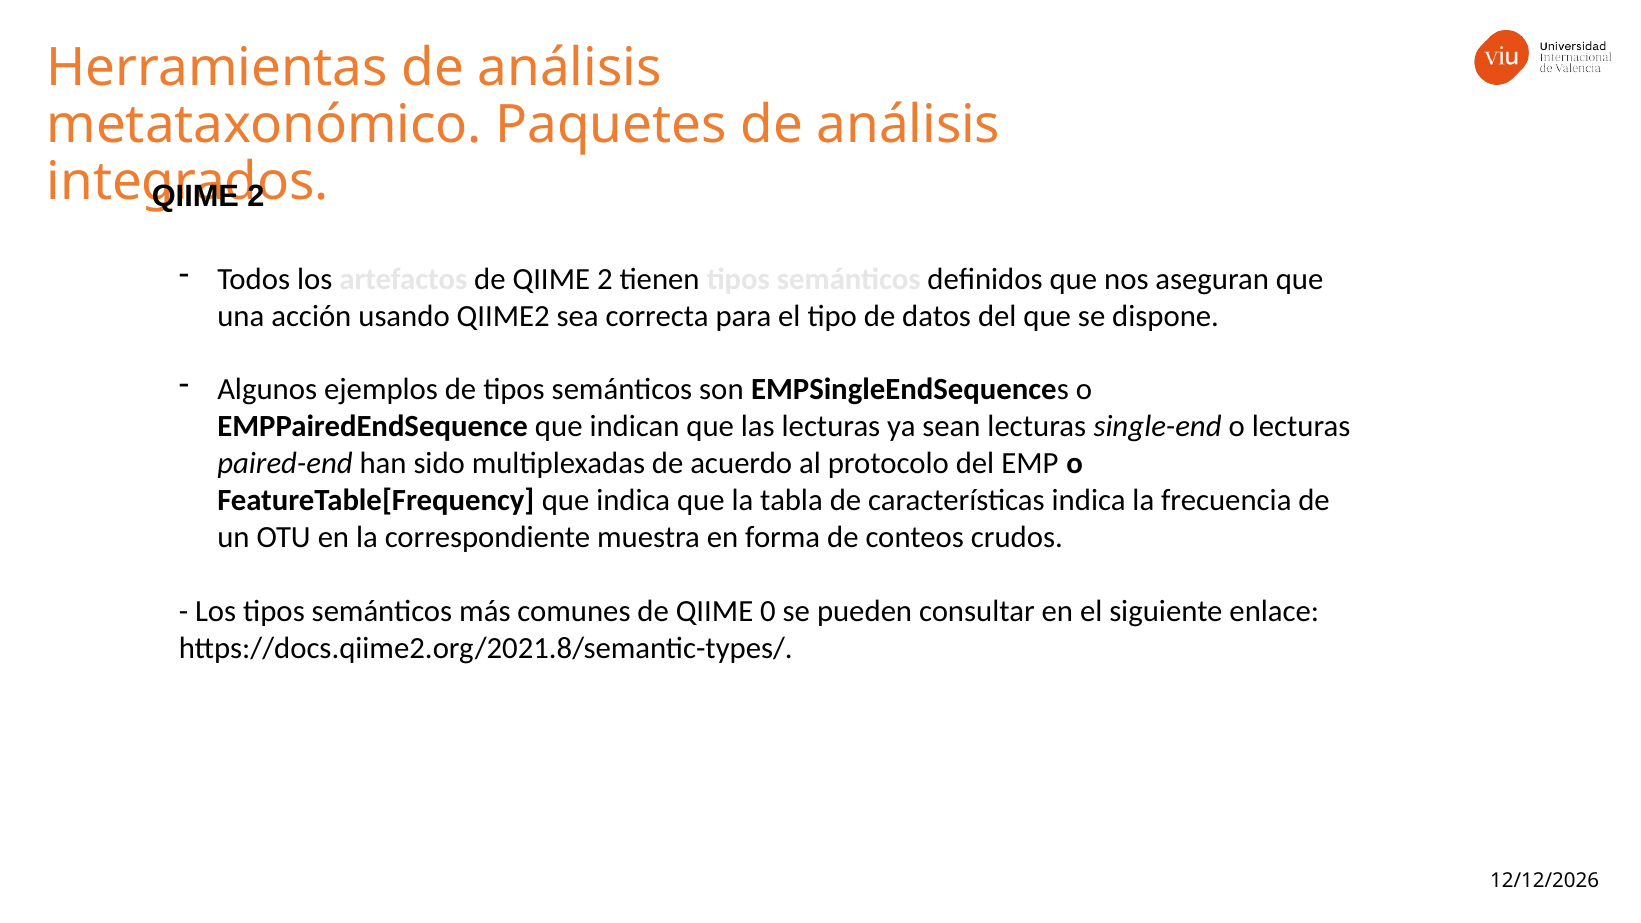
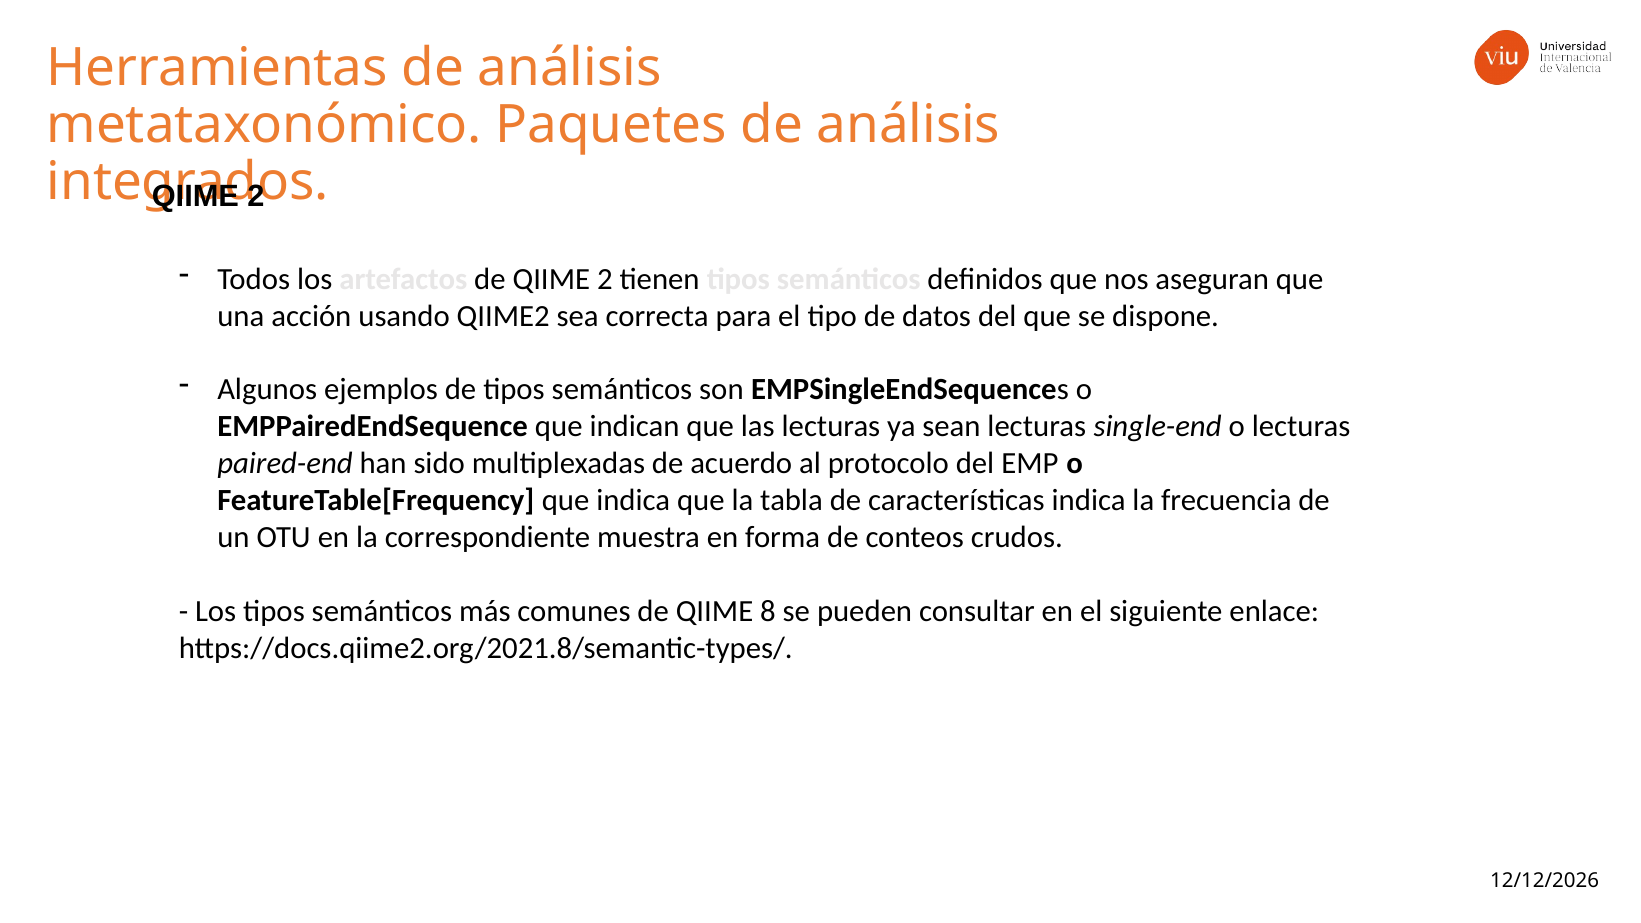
0: 0 -> 8
